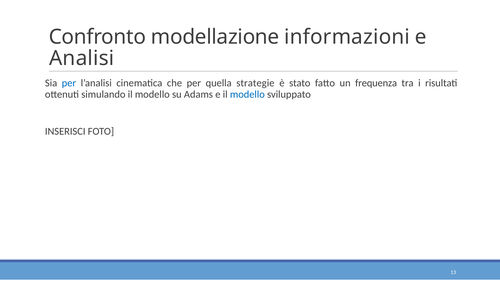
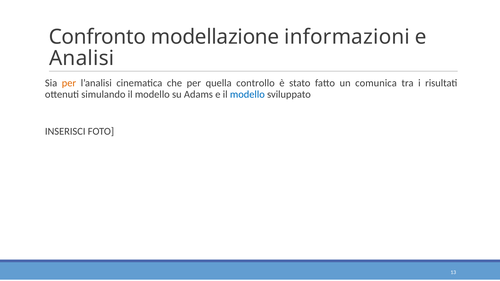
per at (69, 83) colour: blue -> orange
strategie: strategie -> controllo
frequenza: frequenza -> comunica
